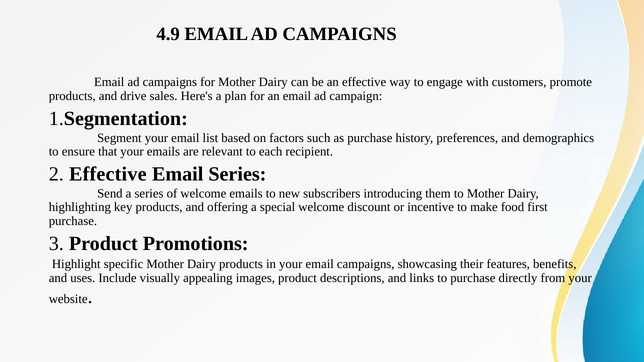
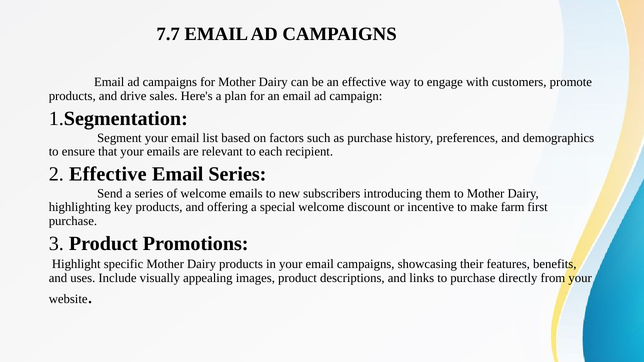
4.9: 4.9 -> 7.7
food: food -> farm
